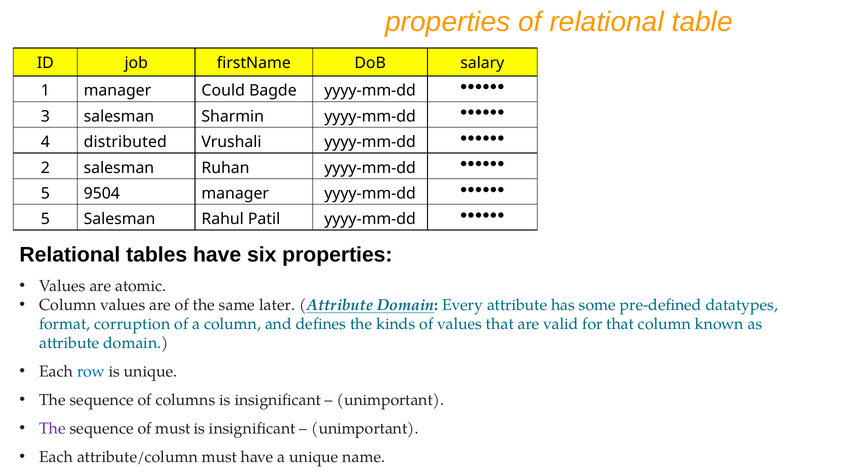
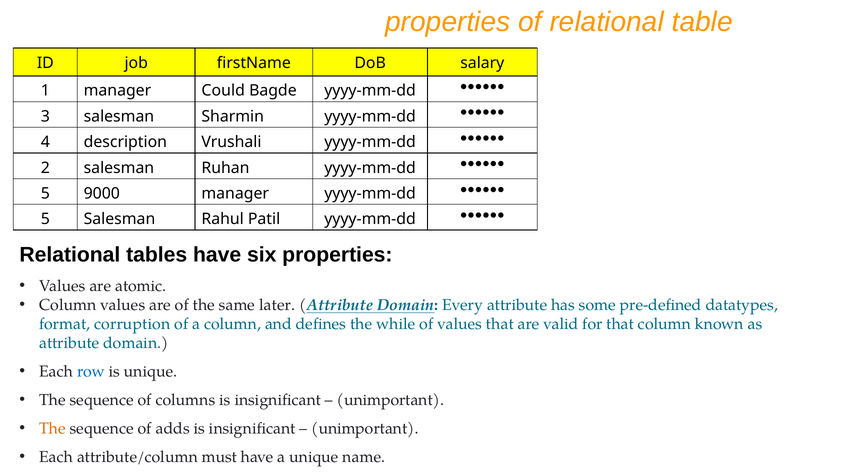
distributed: distributed -> description
9504: 9504 -> 9000
kinds: kinds -> while
The at (53, 429) colour: purple -> orange
of must: must -> adds
